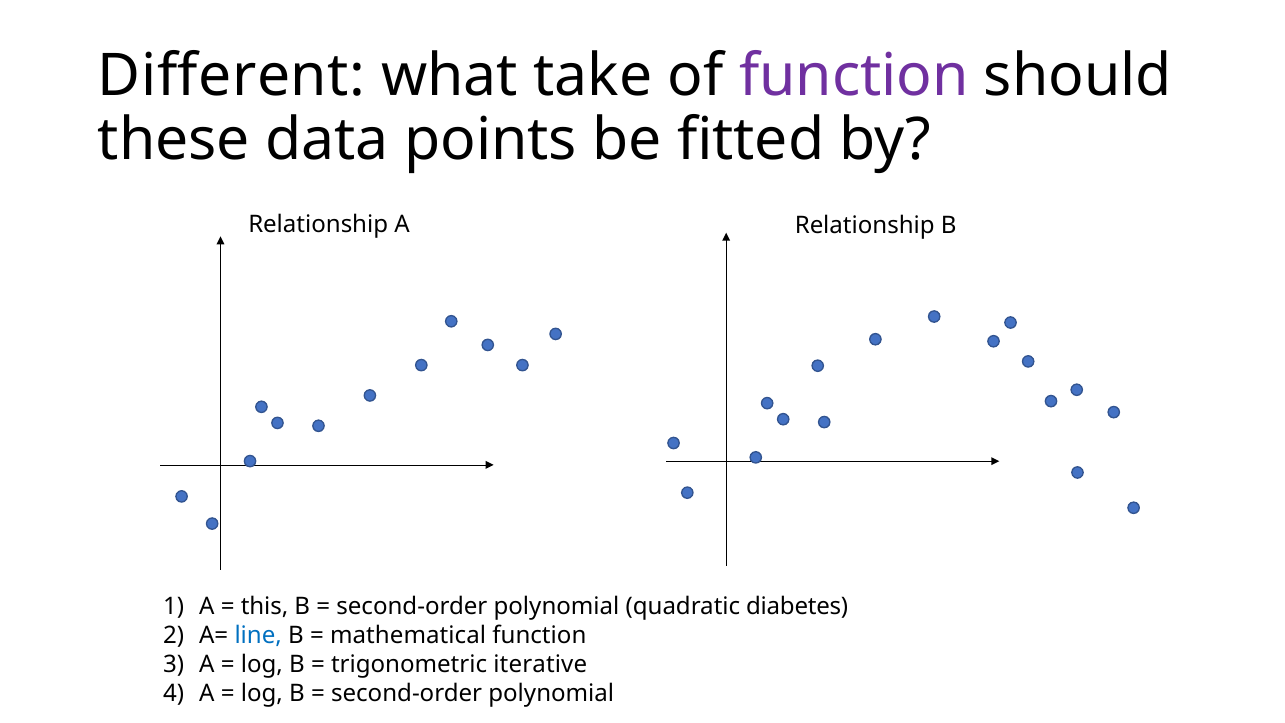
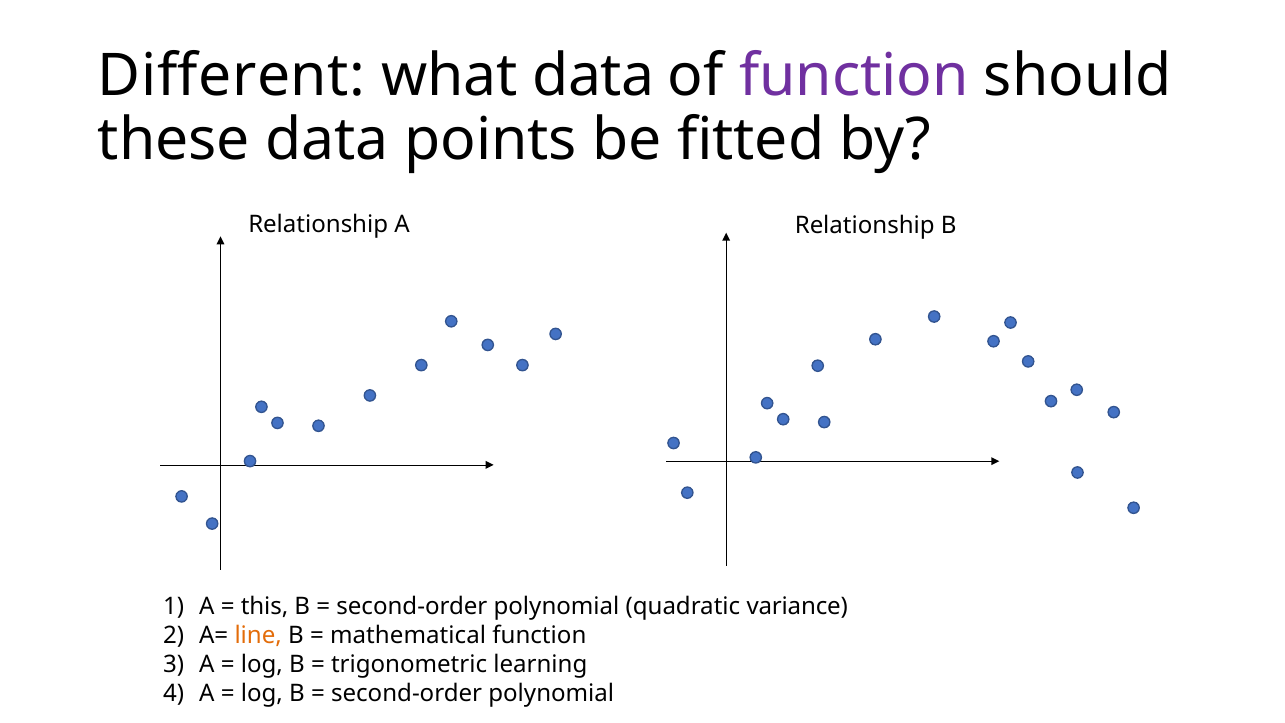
what take: take -> data
diabetes: diabetes -> variance
line colour: blue -> orange
iterative: iterative -> learning
